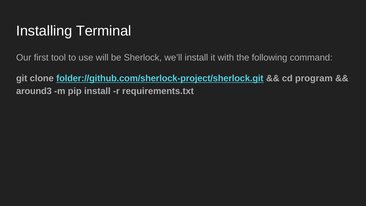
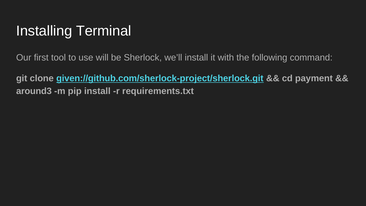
folder://github.com/sherlock-project/sherlock.git: folder://github.com/sherlock-project/sherlock.git -> given://github.com/sherlock-project/sherlock.git
program: program -> payment
